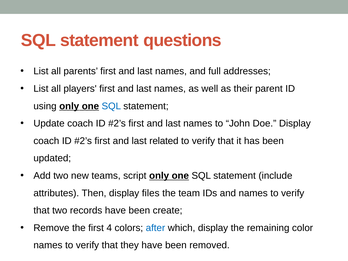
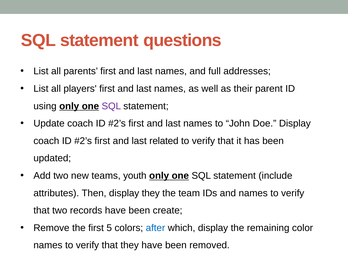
SQL at (111, 106) colour: blue -> purple
script: script -> youth
display files: files -> they
4: 4 -> 5
